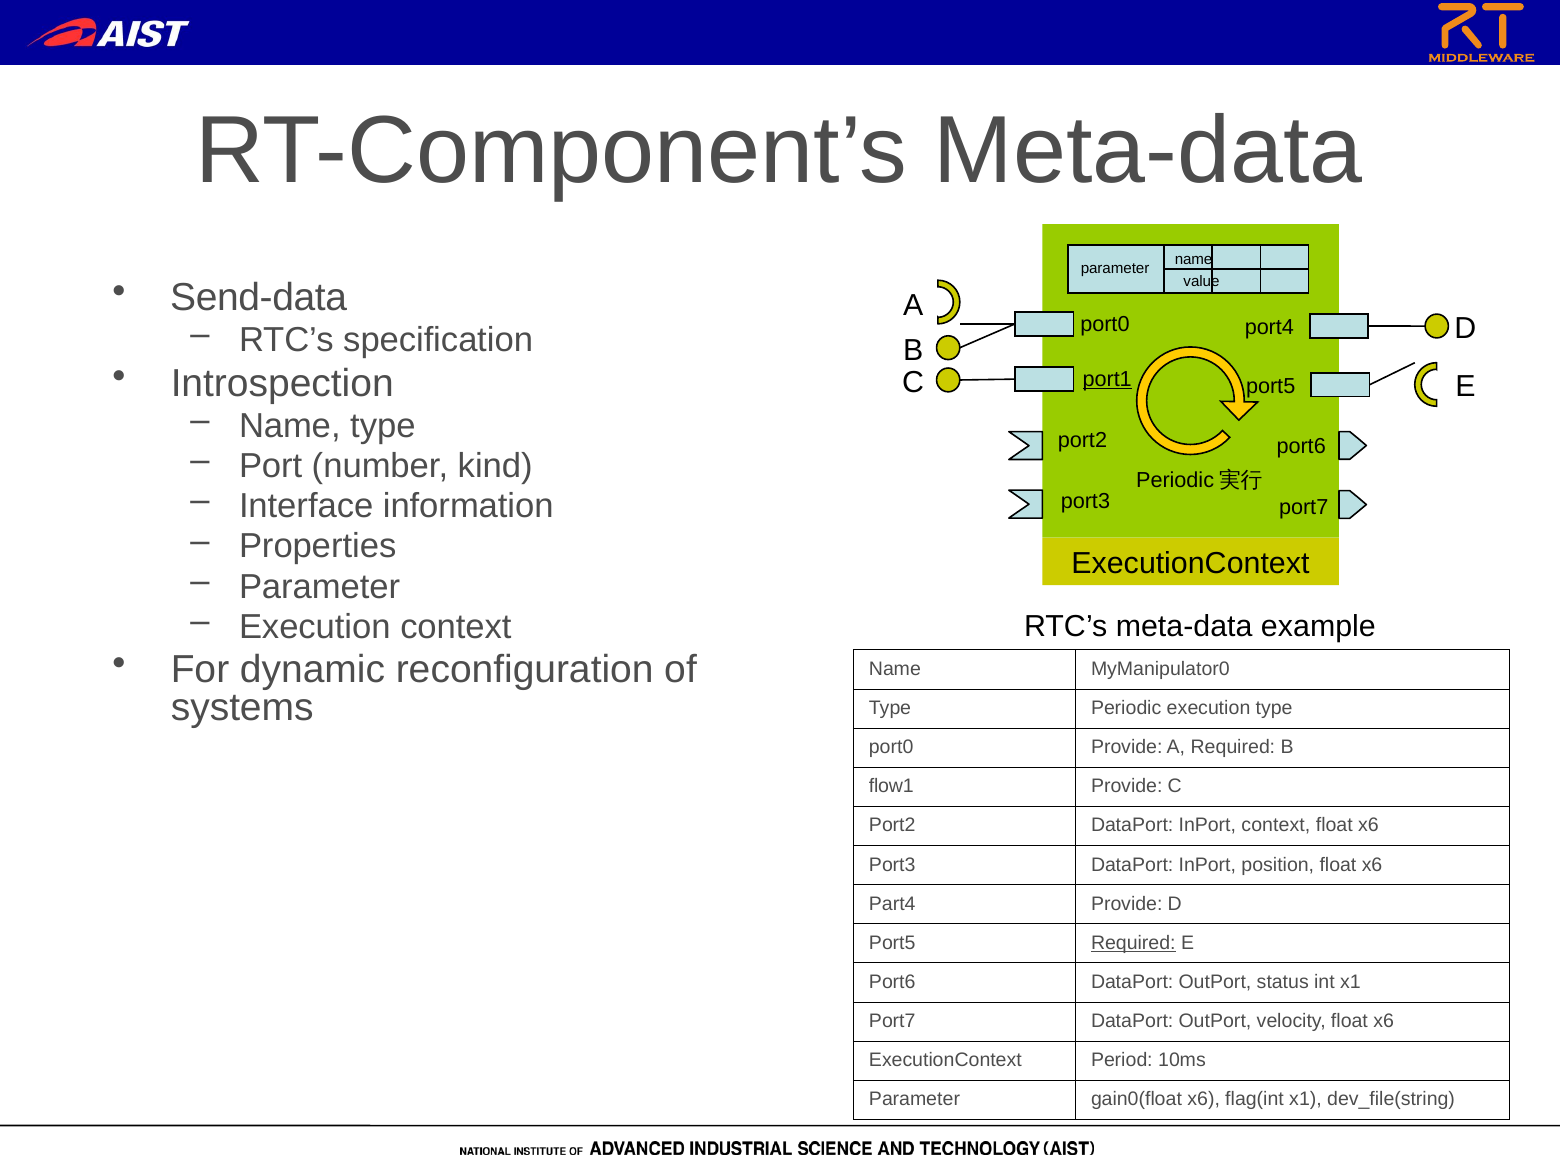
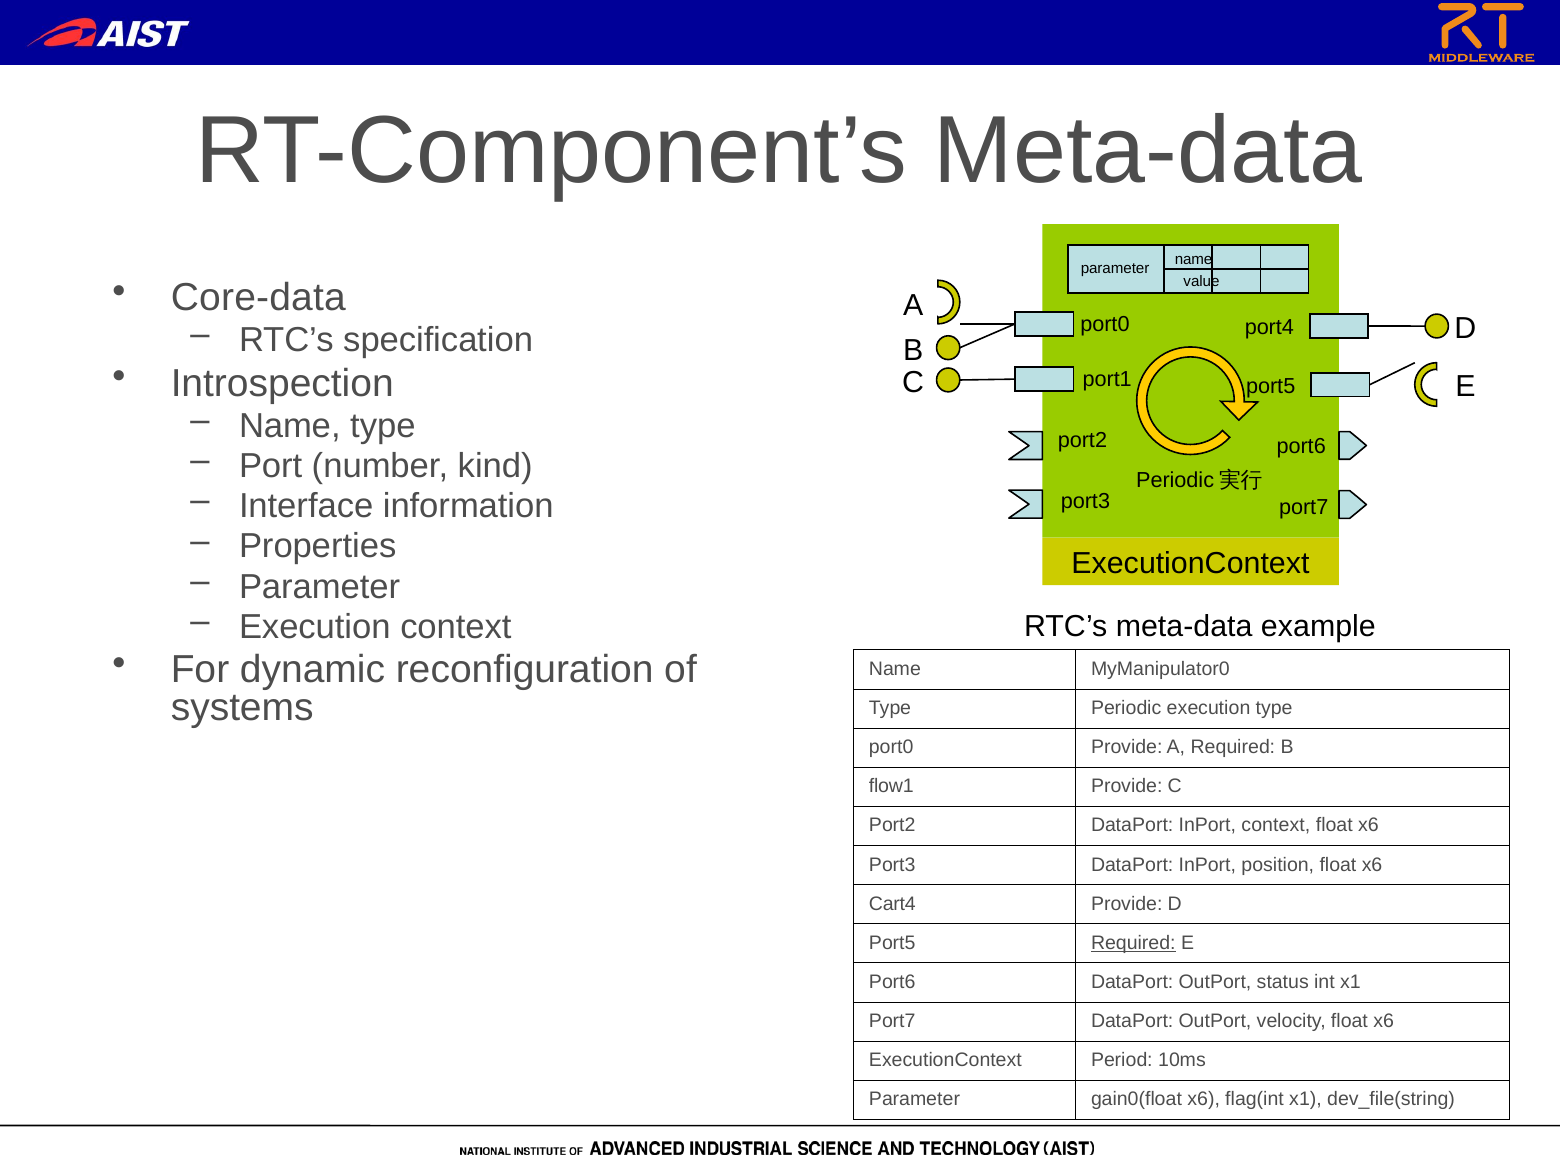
Send-data: Send-data -> Core-data
port1 underline: present -> none
Part4: Part4 -> Cart4
